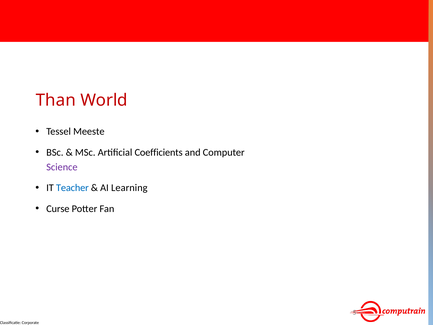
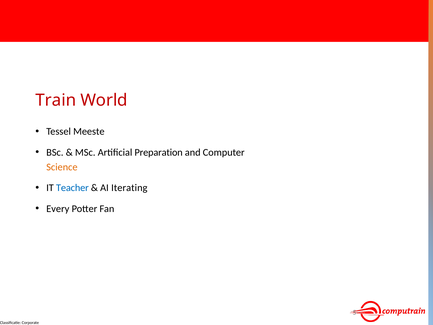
Than: Than -> Train
Coefficients: Coefficients -> Preparation
Science colour: purple -> orange
Learning: Learning -> Iterating
Curse: Curse -> Every
